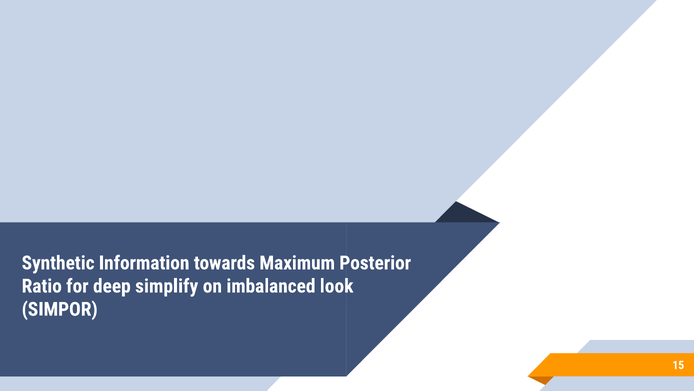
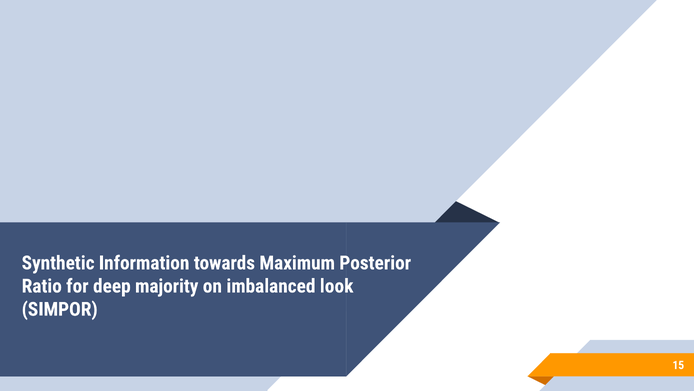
simplify: simplify -> majority
